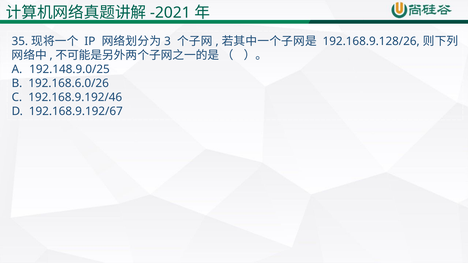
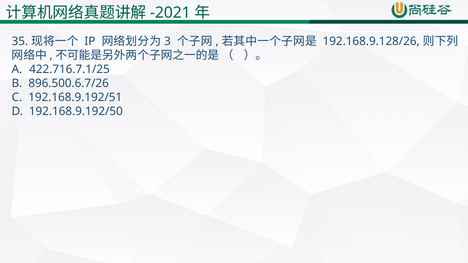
192.148.9.0/25: 192.148.9.0/25 -> 422.716.7.1/25
192.168.6.0/26: 192.168.6.0/26 -> 896.500.6.7/26
192.168.9.192/46: 192.168.9.192/46 -> 192.168.9.192/51
192.168.9.192/67: 192.168.9.192/67 -> 192.168.9.192/50
